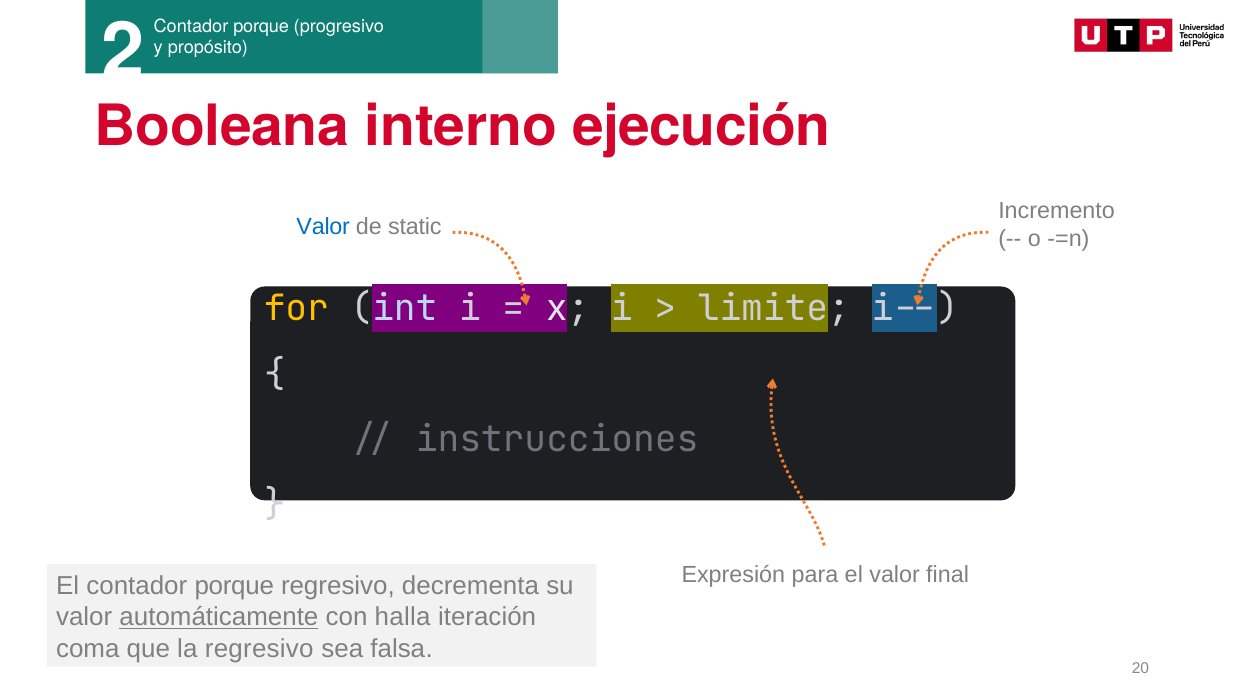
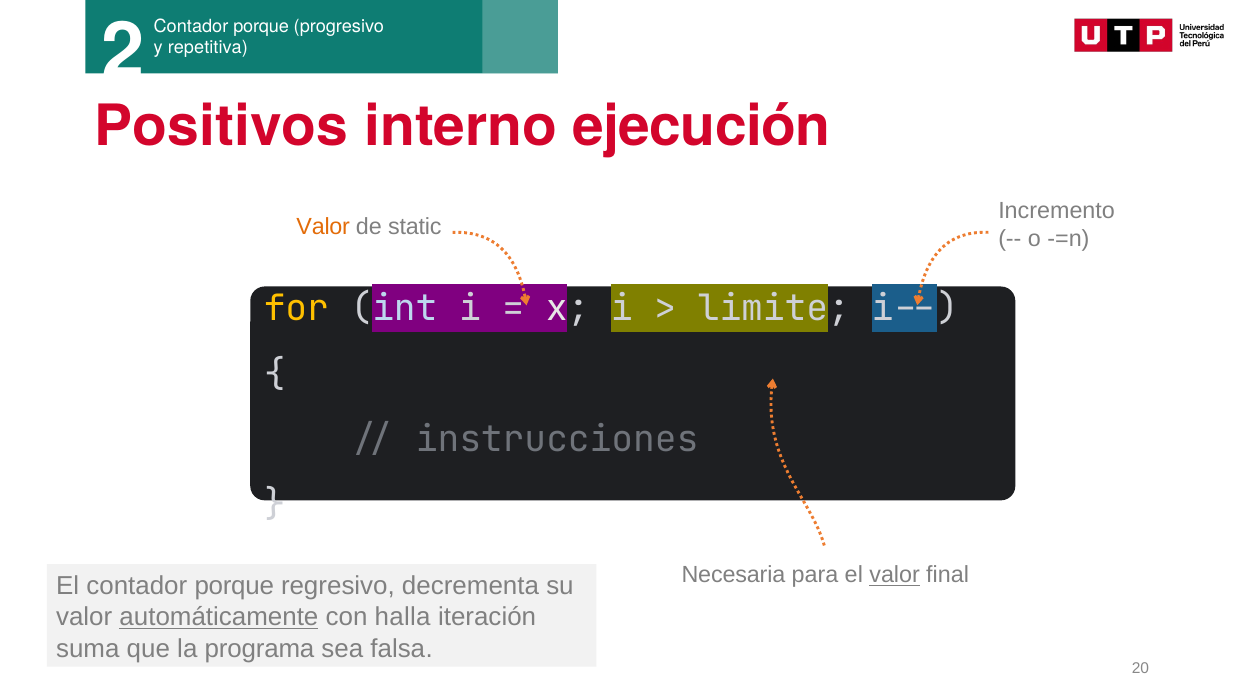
propósito: propósito -> repetitiva
Booleana: Booleana -> Positivos
Valor at (323, 227) colour: blue -> orange
Expresión: Expresión -> Necesaria
valor at (895, 575) underline: none -> present
coma: coma -> suma
la regresivo: regresivo -> programa
